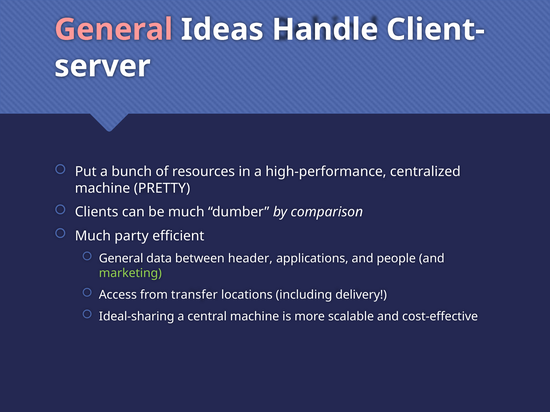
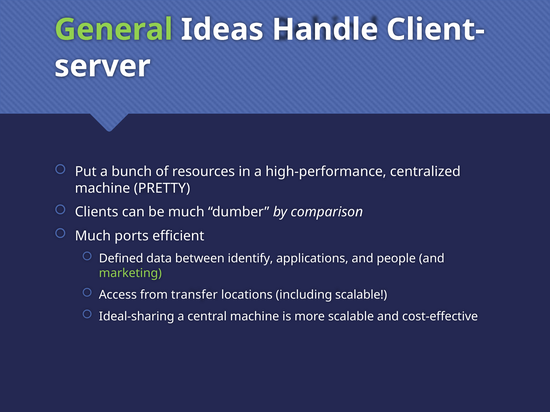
General at (114, 30) colour: pink -> light green
party: party -> ports
General at (121, 259): General -> Defined
header: header -> identify
including delivery: delivery -> scalable
